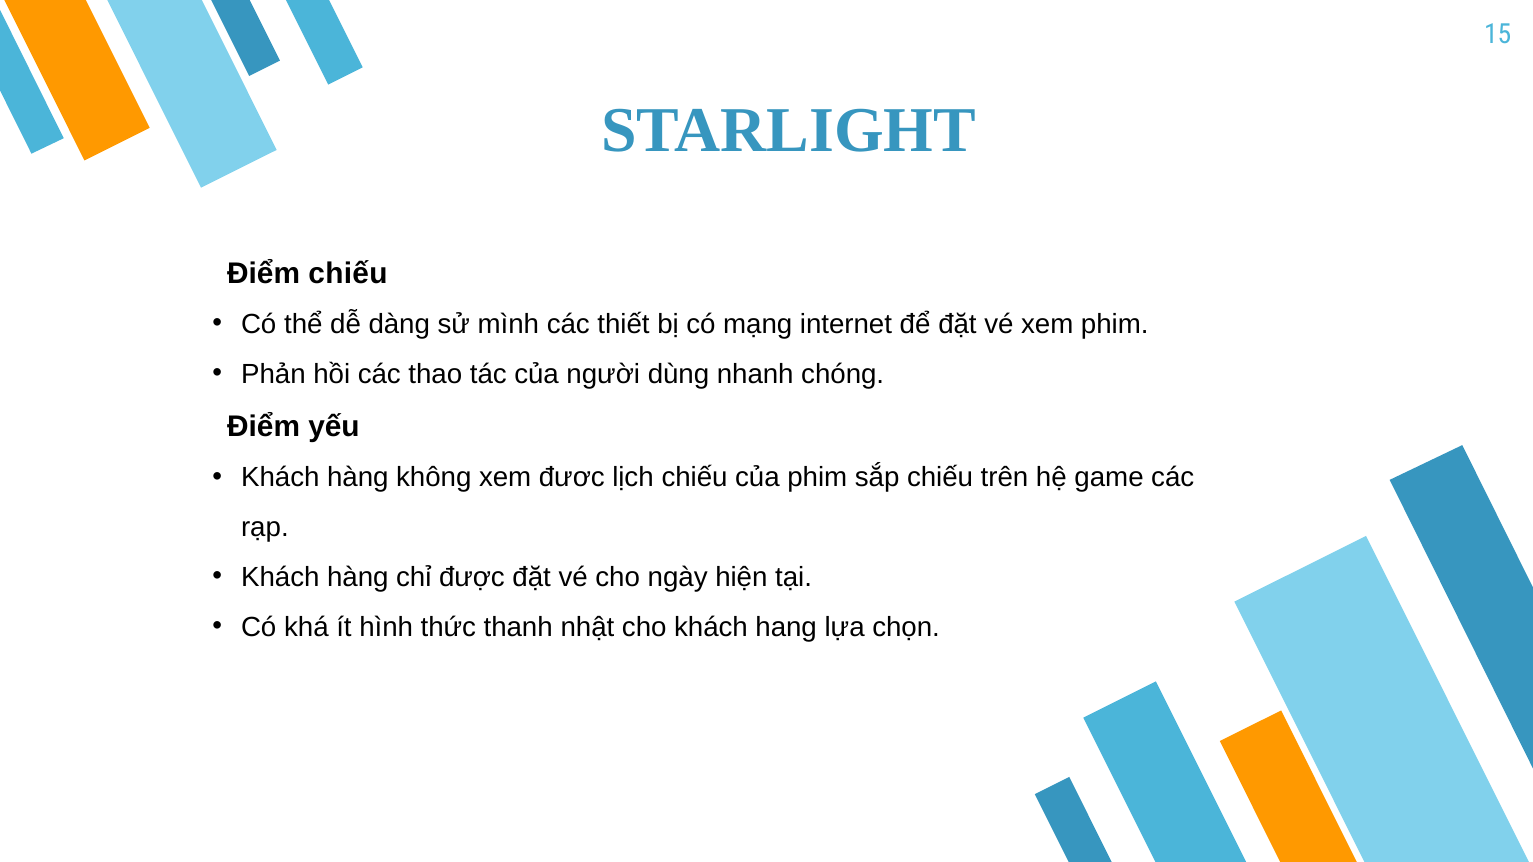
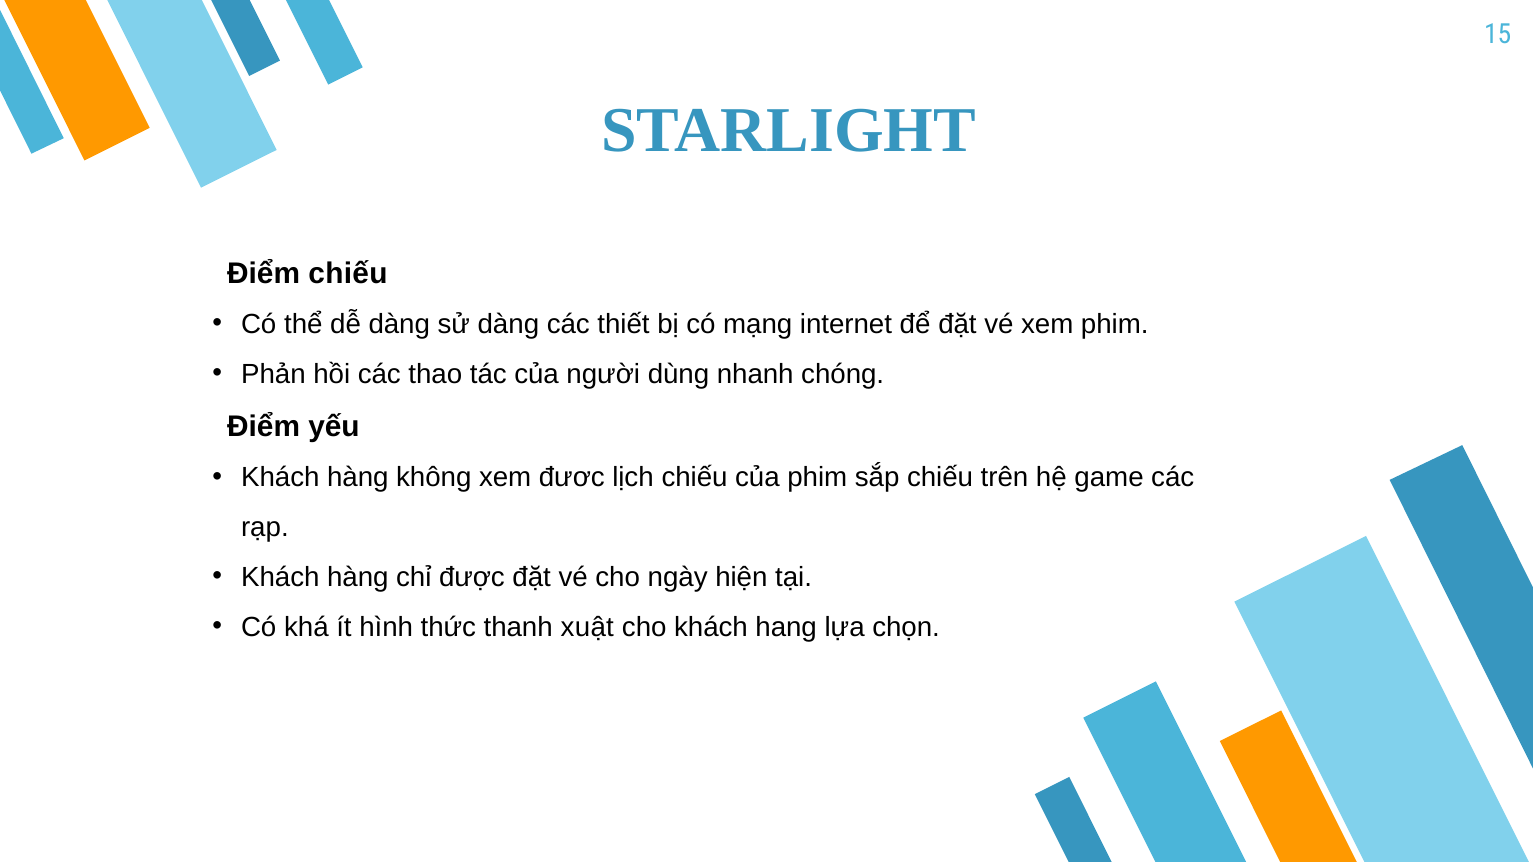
sử mình: mình -> dàng
nhật: nhật -> xuật
